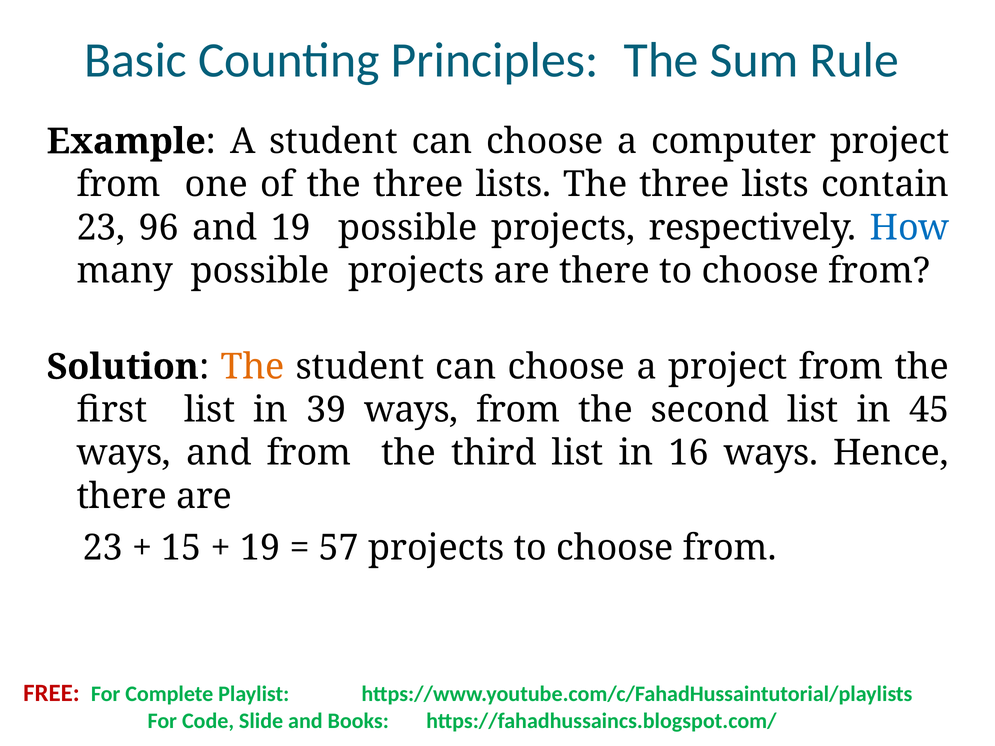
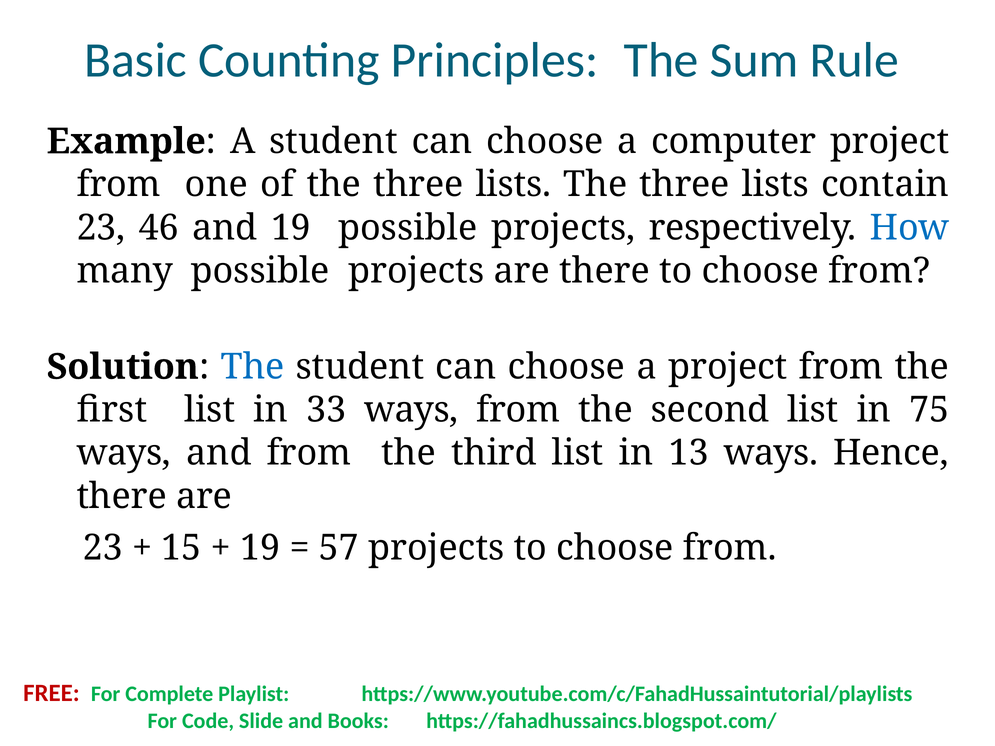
96: 96 -> 46
The at (253, 367) colour: orange -> blue
39: 39 -> 33
45: 45 -> 75
16: 16 -> 13
